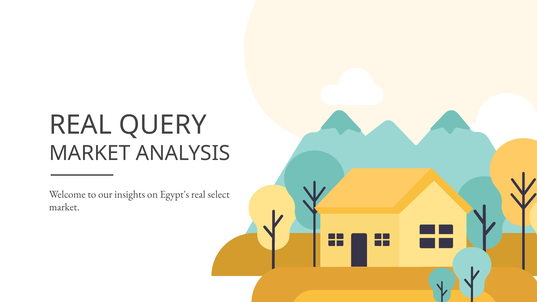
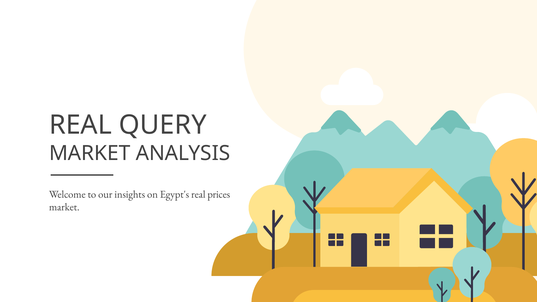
select: select -> prices
